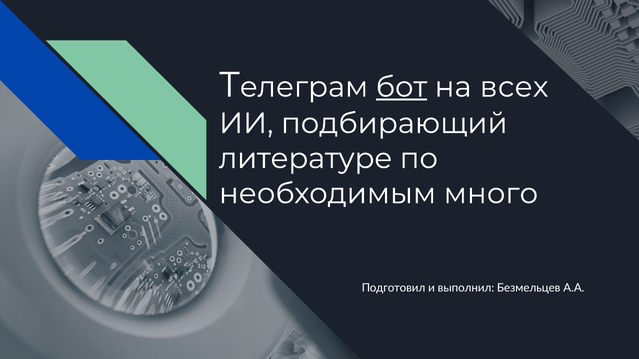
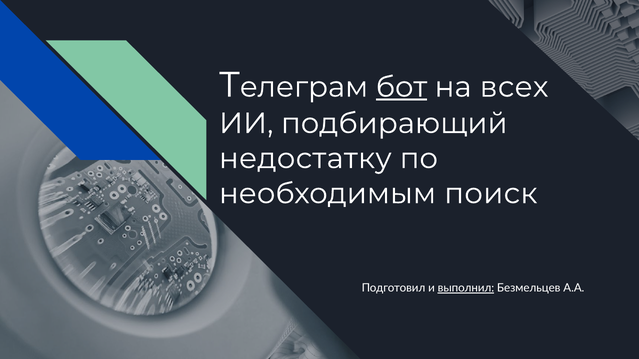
литературе: литературе -> недостатку
много: много -> поиск
выполнил underline: none -> present
